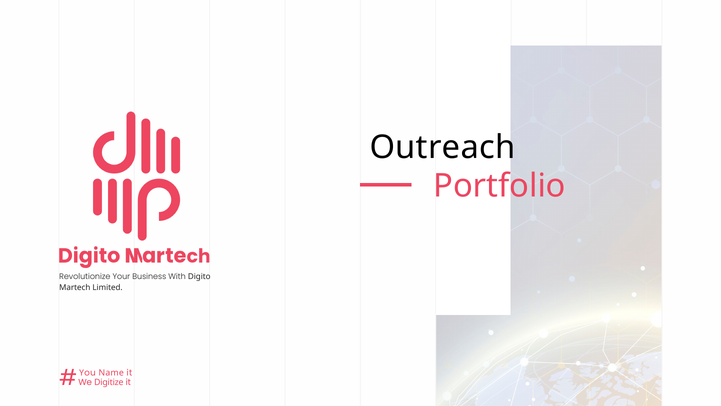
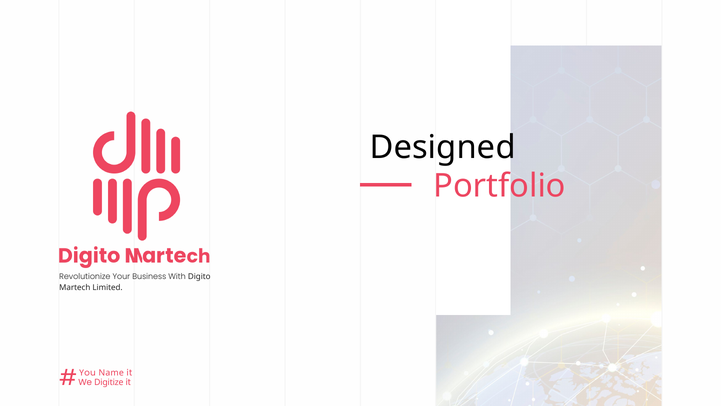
Outreach: Outreach -> Designed
